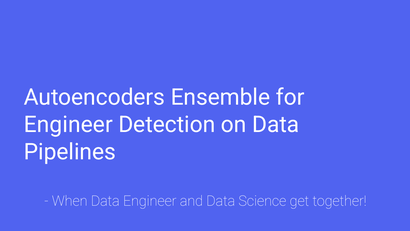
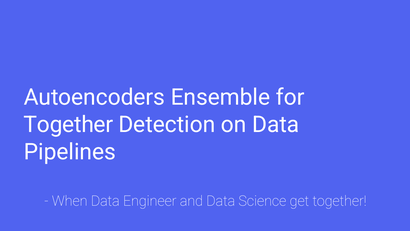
Engineer at (68, 124): Engineer -> Together
